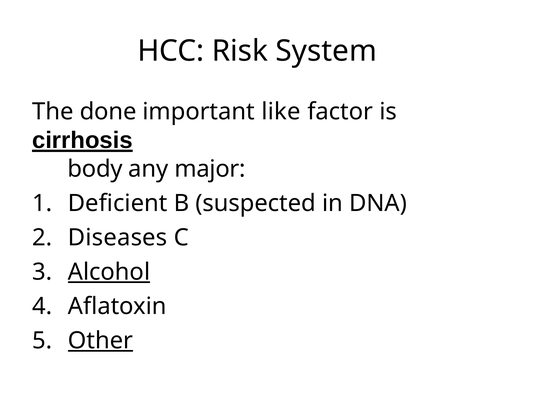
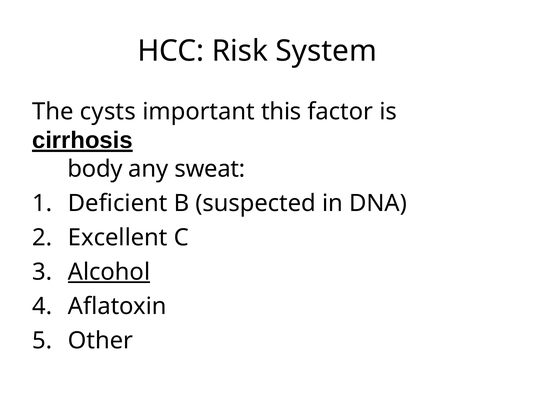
done: done -> cysts
like: like -> this
major: major -> sweat
Diseases: Diseases -> Excellent
Other underline: present -> none
